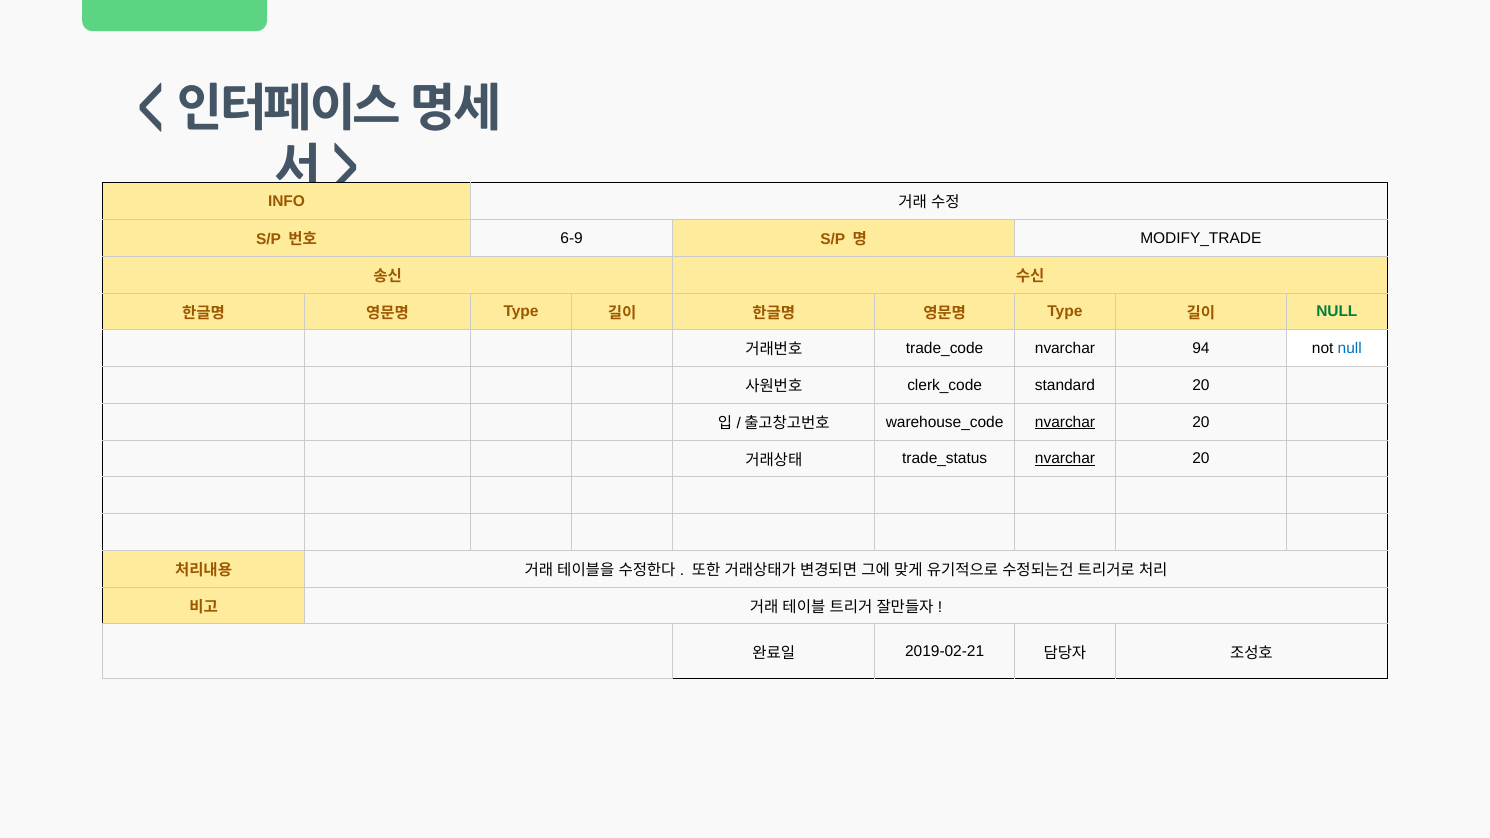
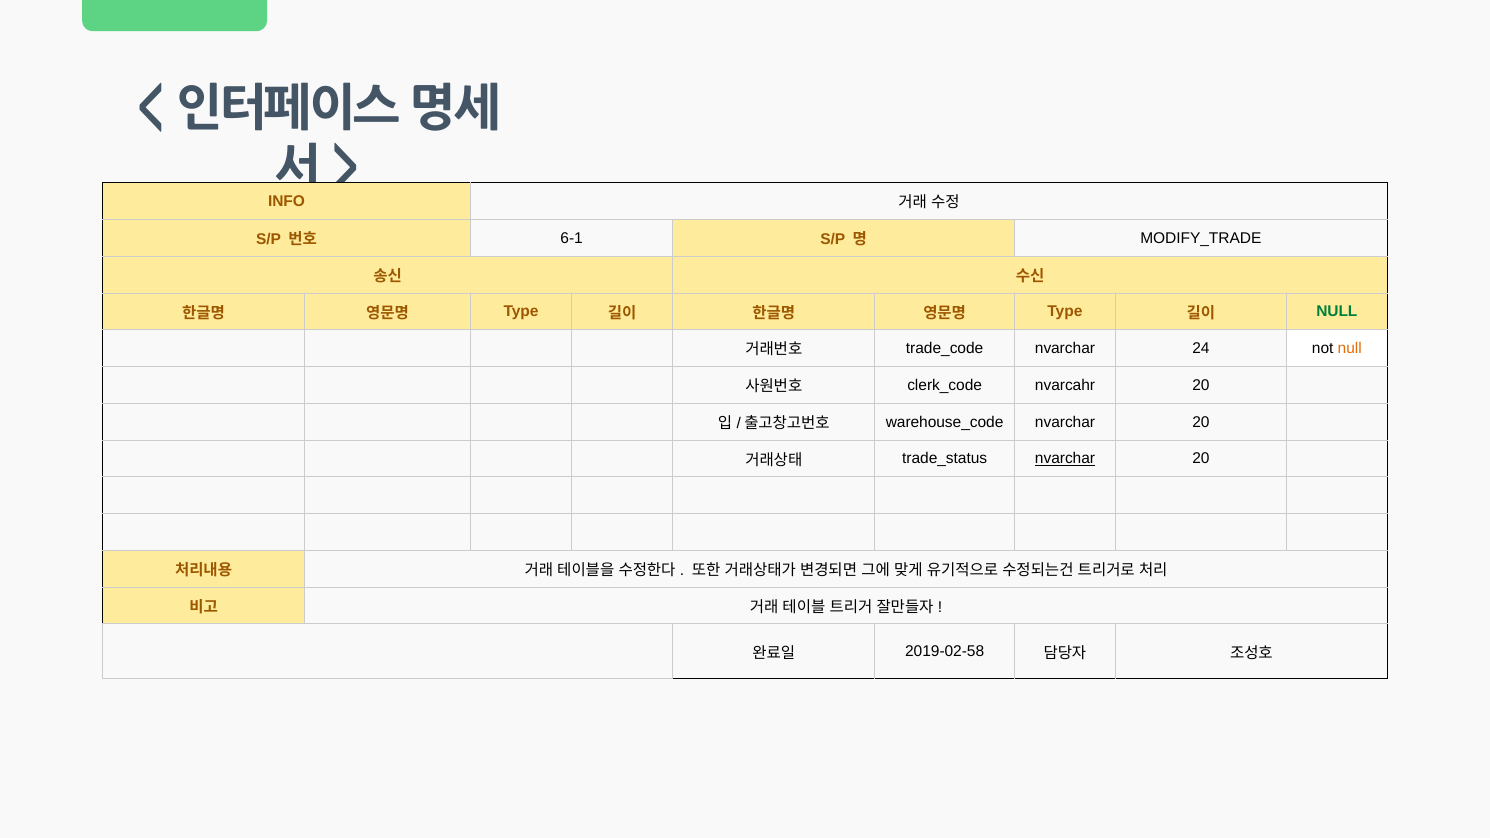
6-9: 6-9 -> 6-1
94: 94 -> 24
null at (1350, 348) colour: blue -> orange
standard: standard -> nvarcahr
nvarchar at (1065, 422) underline: present -> none
2019-02-21: 2019-02-21 -> 2019-02-58
